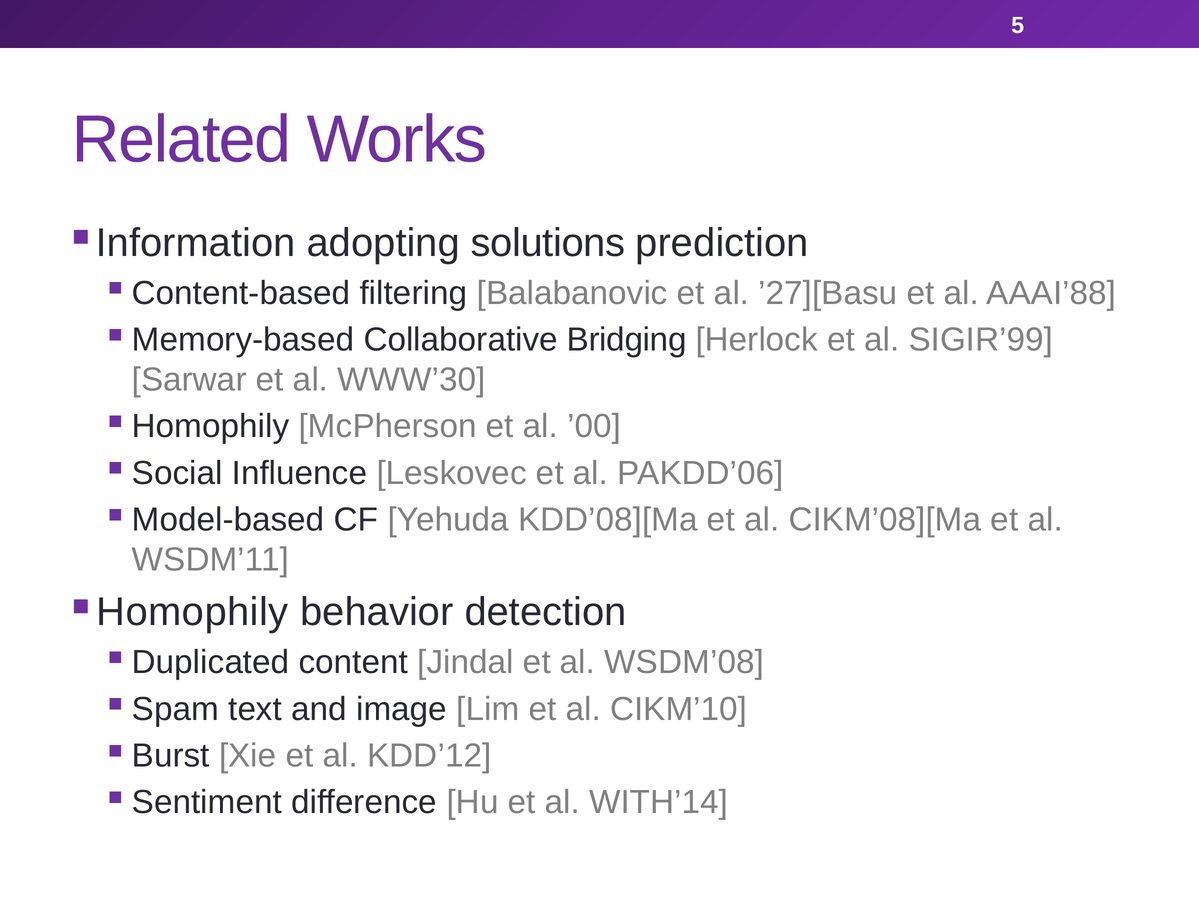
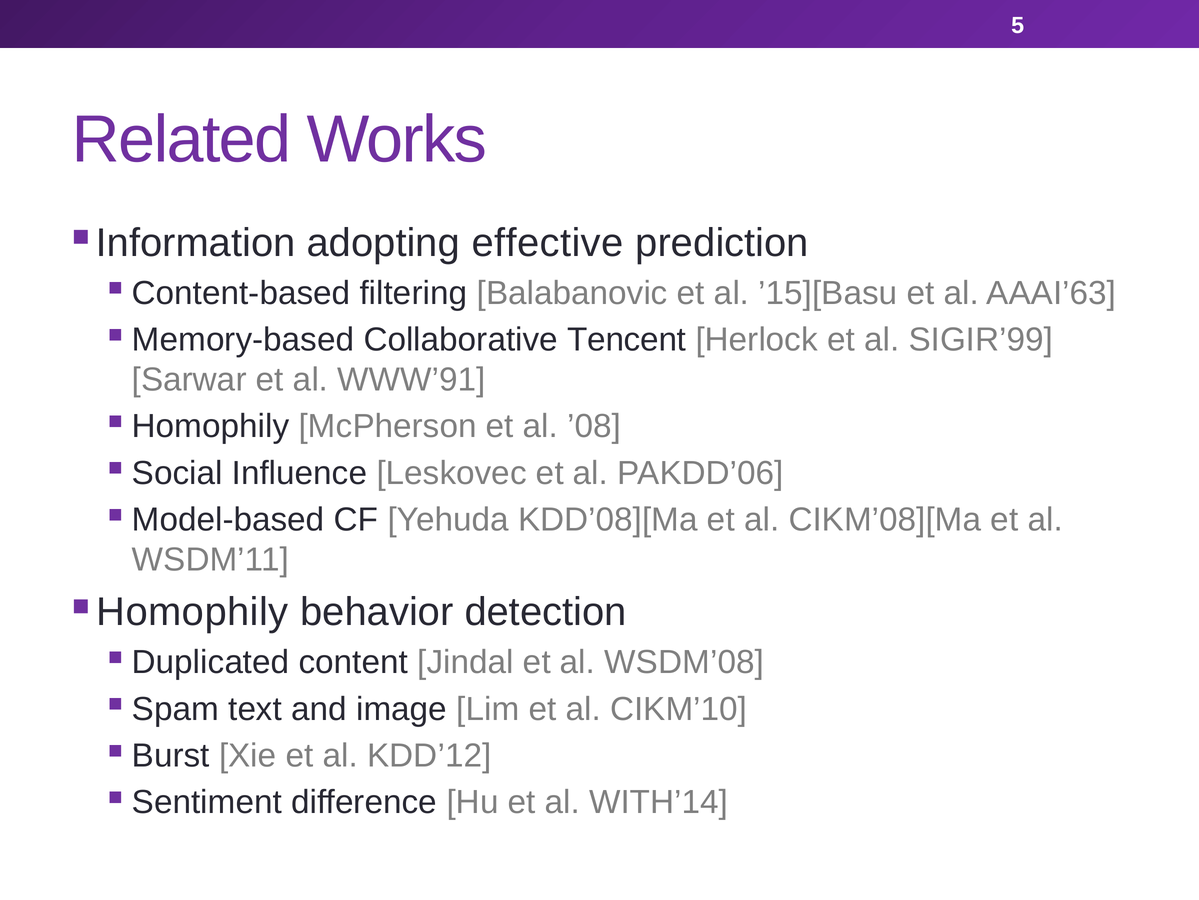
solutions: solutions -> effective
’27][Basu: ’27][Basu -> ’15][Basu
AAAI’88: AAAI’88 -> AAAI’63
Bridging: Bridging -> Tencent
WWW’30: WWW’30 -> WWW’91
’00: ’00 -> ’08
